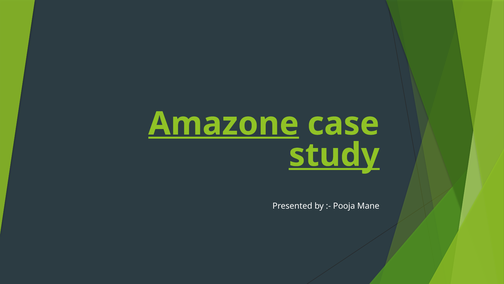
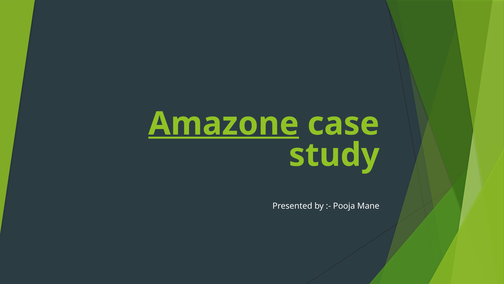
study underline: present -> none
